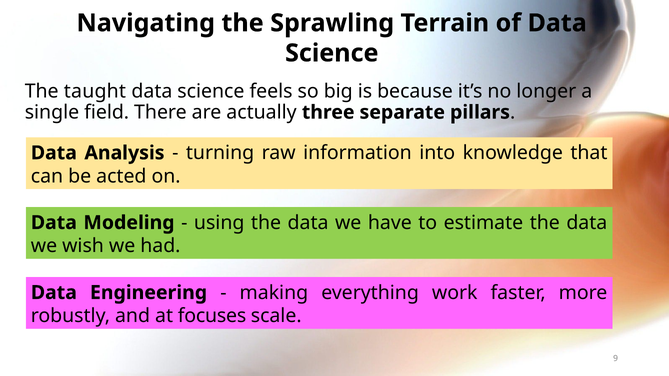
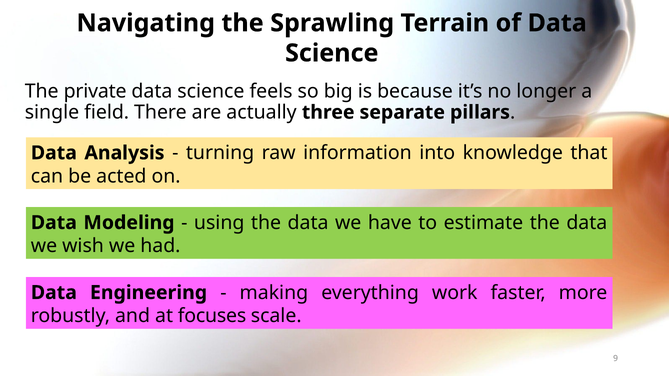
taught: taught -> private
